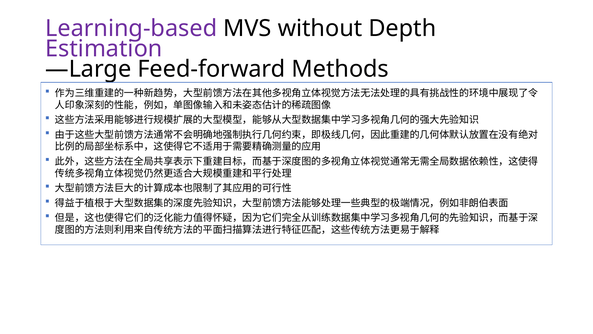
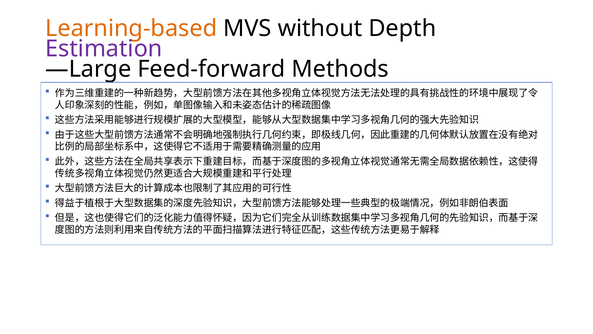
Learning-based colour: purple -> orange
